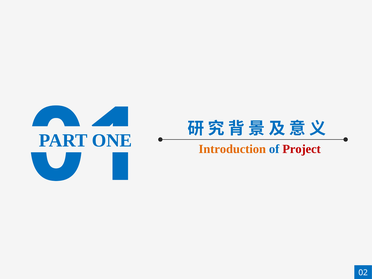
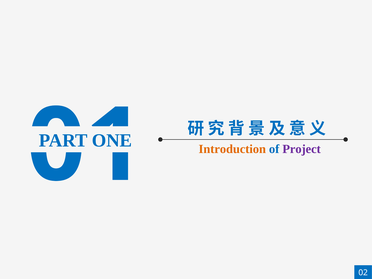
Project colour: red -> purple
